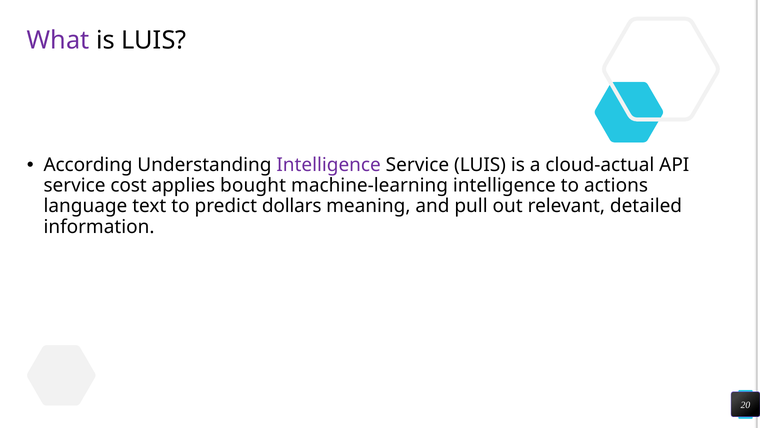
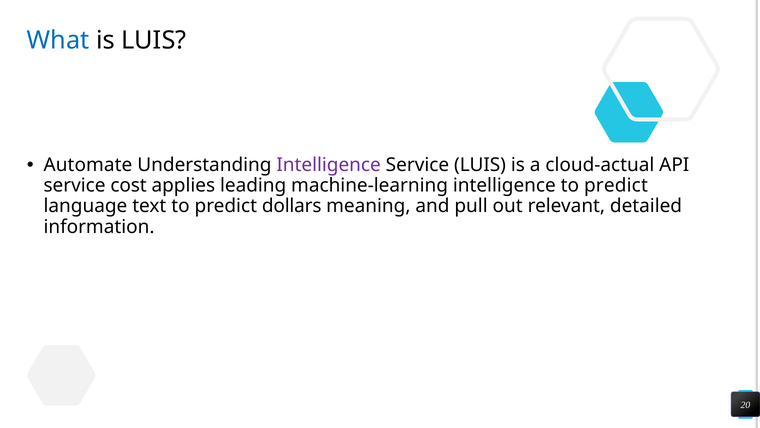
What colour: purple -> blue
According: According -> Automate
bought: bought -> leading
intelligence to actions: actions -> predict
